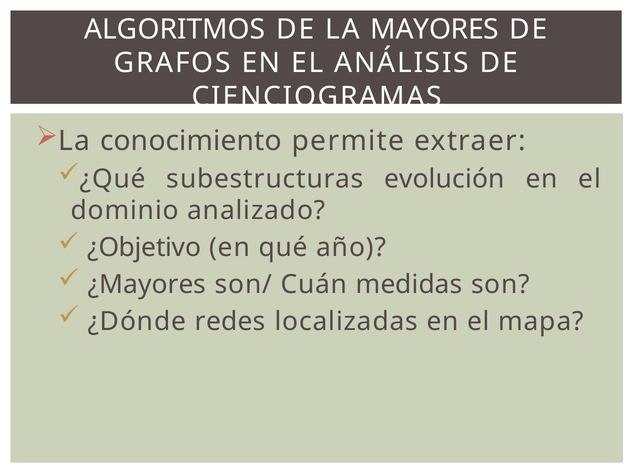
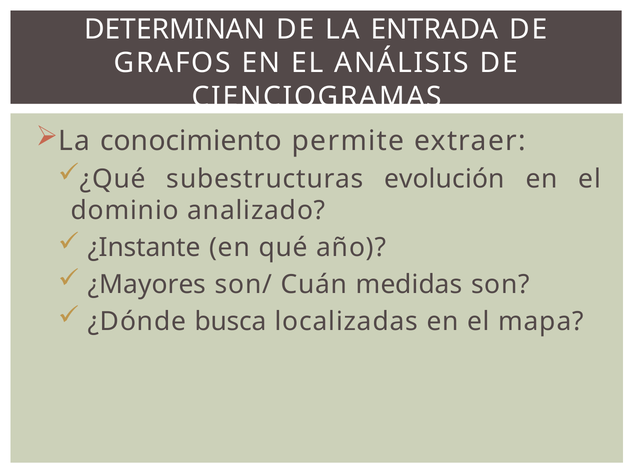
ALGORITMOS: ALGORITMOS -> DETERMINAN
MAYORES: MAYORES -> ENTRADA
¿Objetivo: ¿Objetivo -> ¿Instante
redes: redes -> busca
